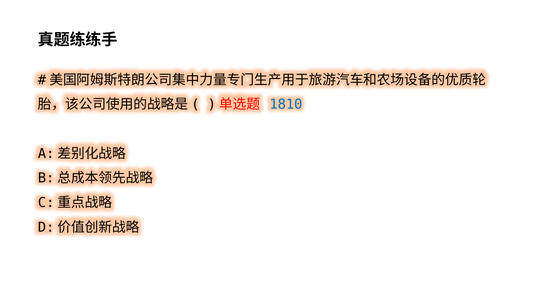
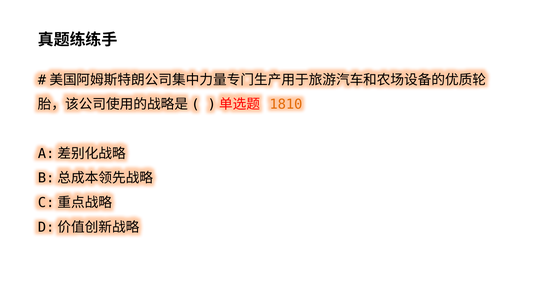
1810 colour: blue -> orange
